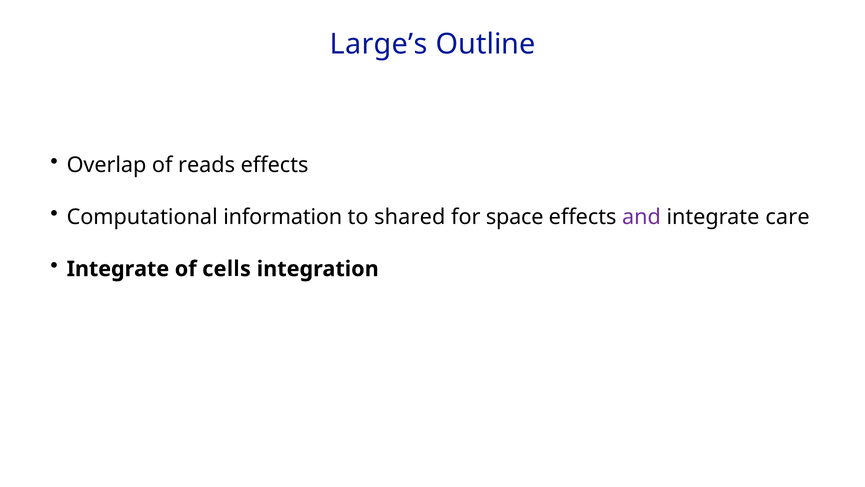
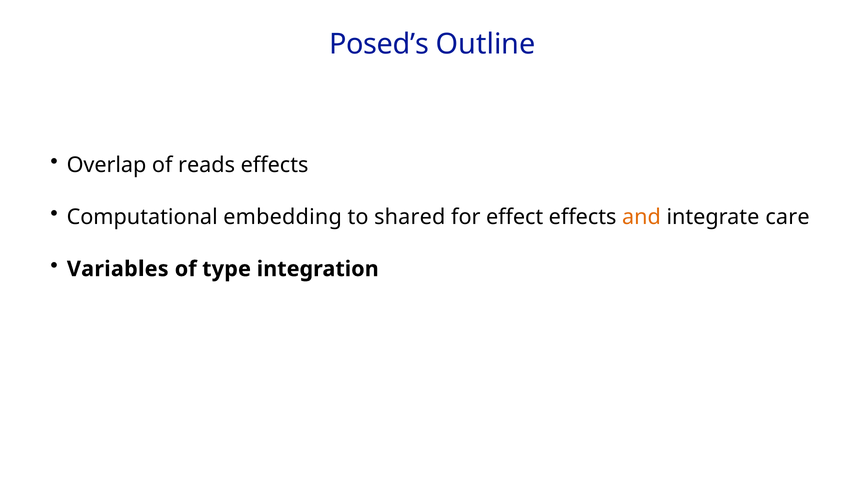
Large’s: Large’s -> Posed’s
information: information -> embedding
space: space -> effect
and colour: purple -> orange
Integrate at (118, 269): Integrate -> Variables
cells: cells -> type
